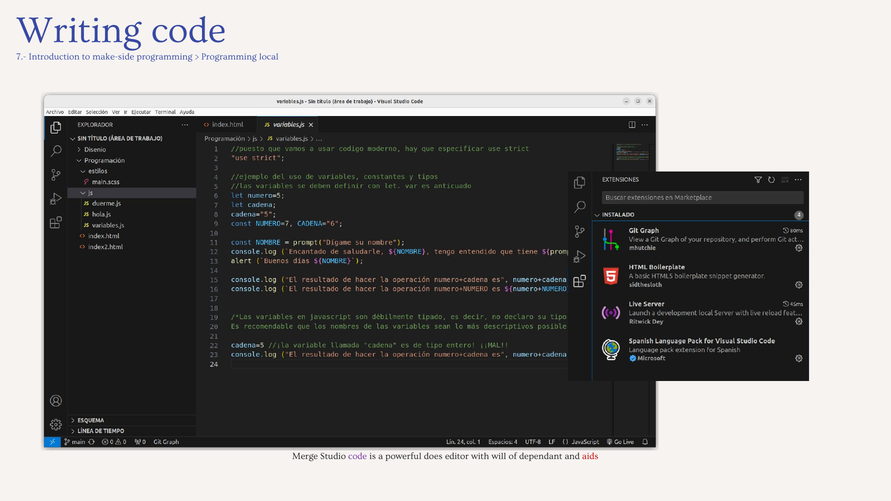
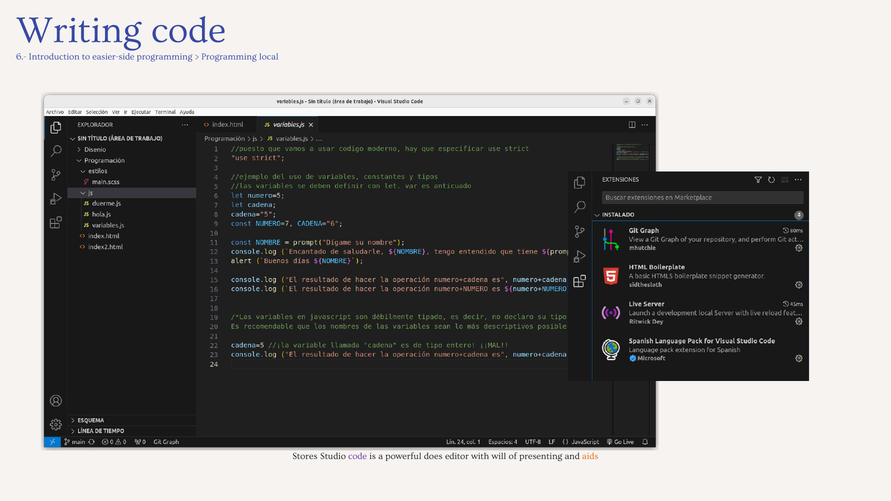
7.-: 7.- -> 6.-
make-side: make-side -> easier-side
Merge: Merge -> Stores
dependant: dependant -> presenting
aids colour: red -> orange
